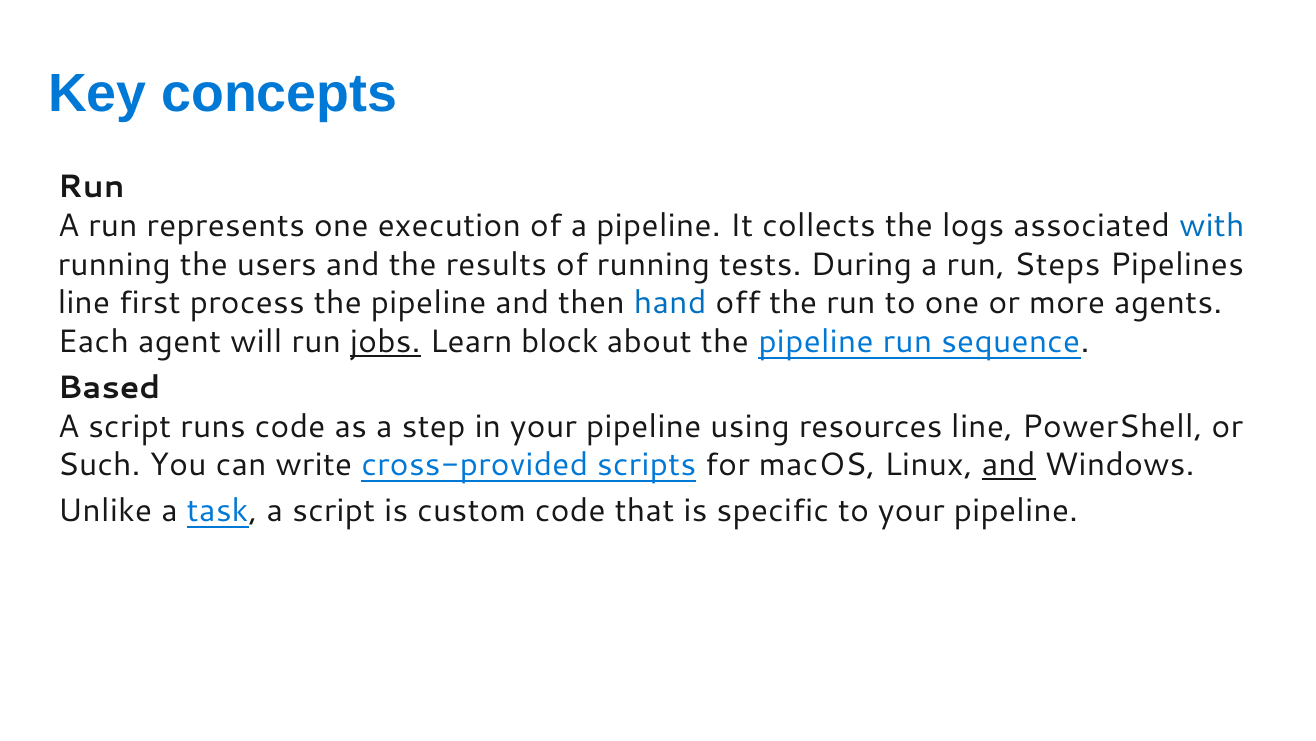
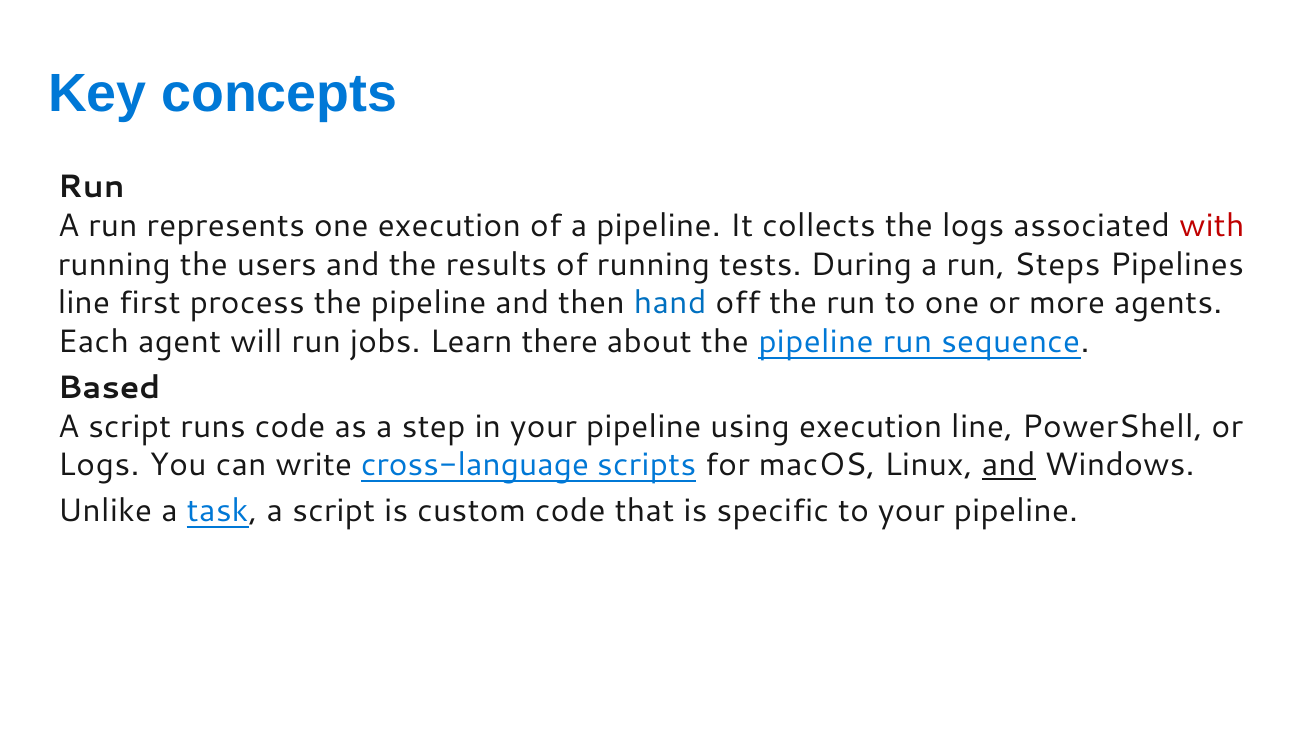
with colour: blue -> red
jobs underline: present -> none
block: block -> there
using resources: resources -> execution
Such at (99, 465): Such -> Logs
cross-provided: cross-provided -> cross-language
